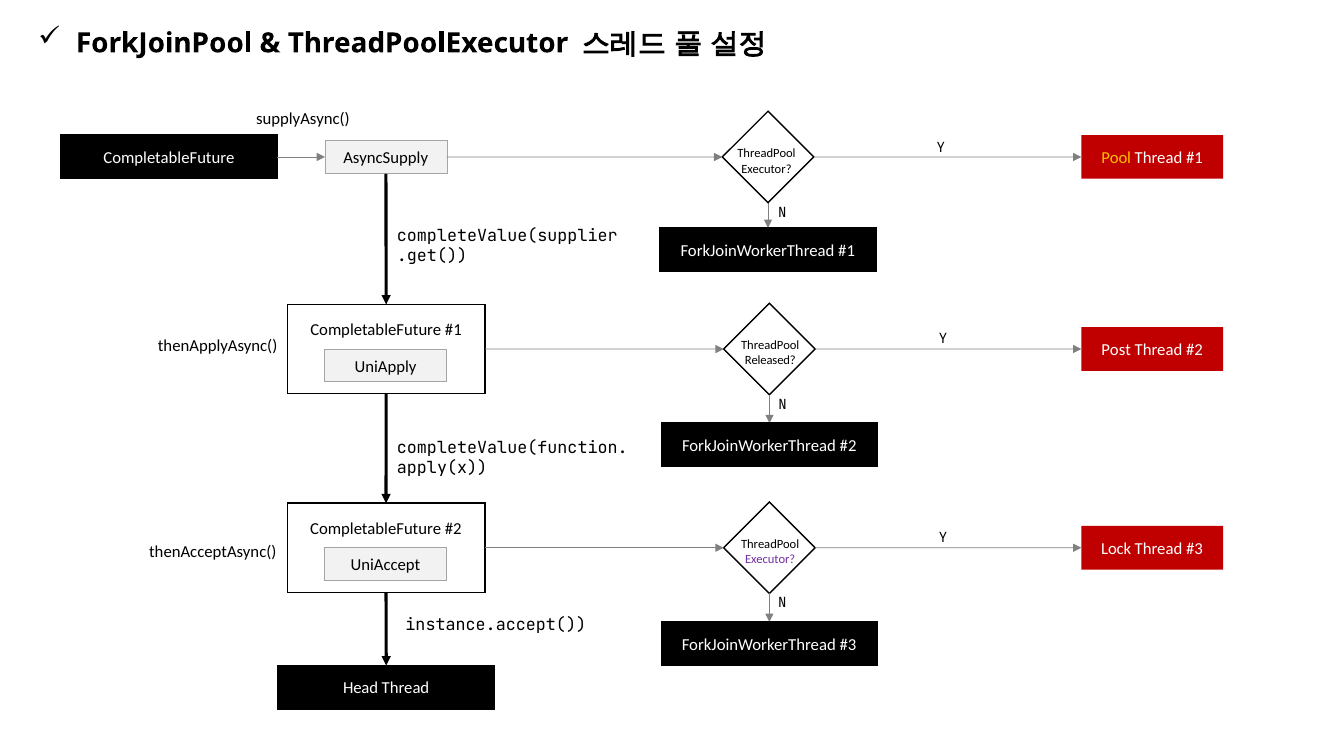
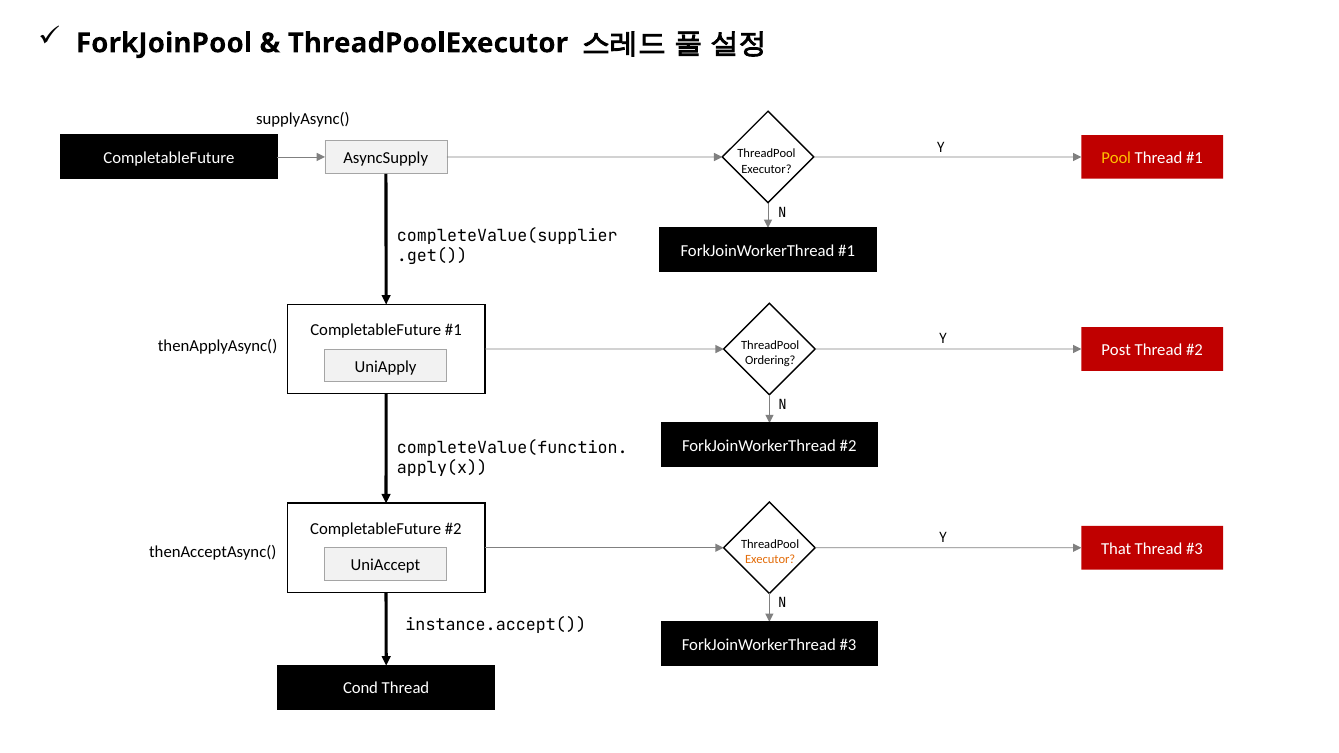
Released: Released -> Ordering
Lock: Lock -> That
Executor at (770, 559) colour: purple -> orange
Head: Head -> Cond
